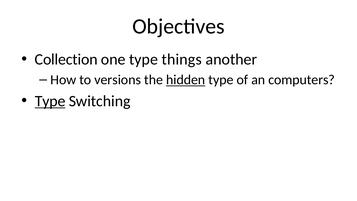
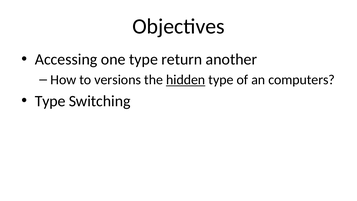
Collection: Collection -> Accessing
things: things -> return
Type at (50, 101) underline: present -> none
